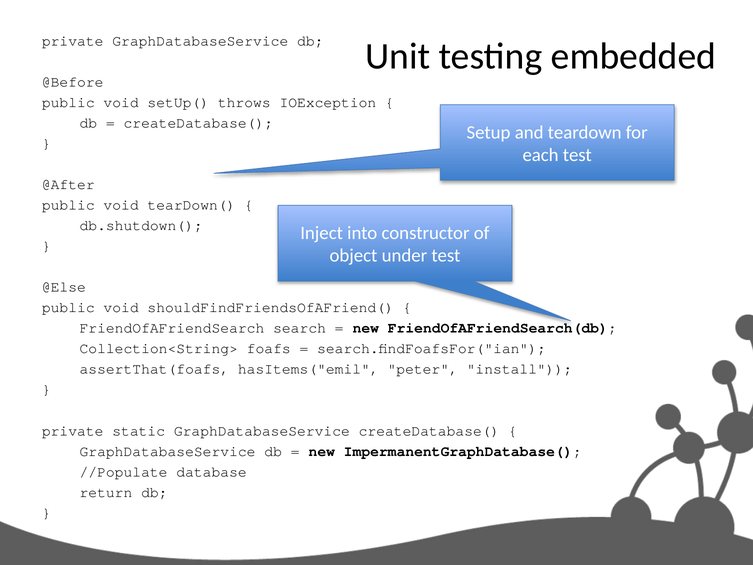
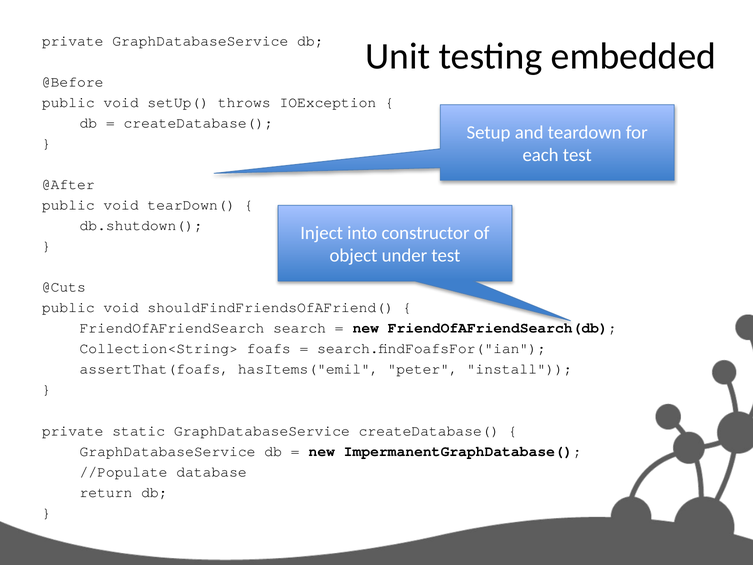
@Else: @Else -> @Cuts
